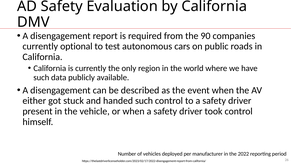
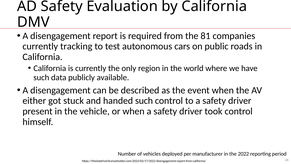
90: 90 -> 81
optional: optional -> tracking
